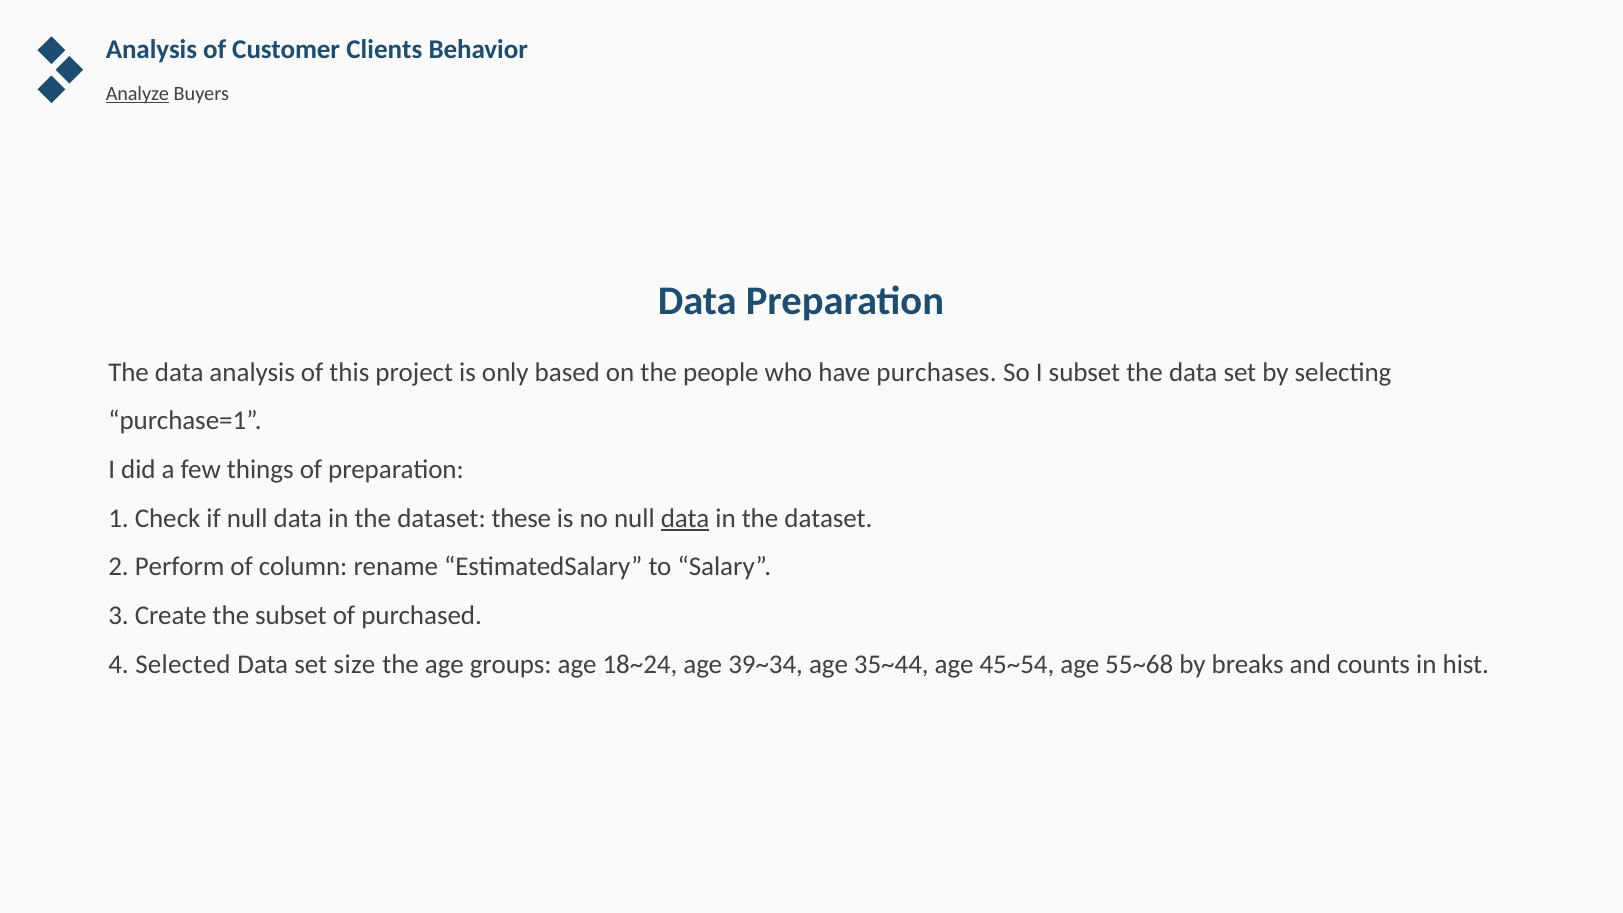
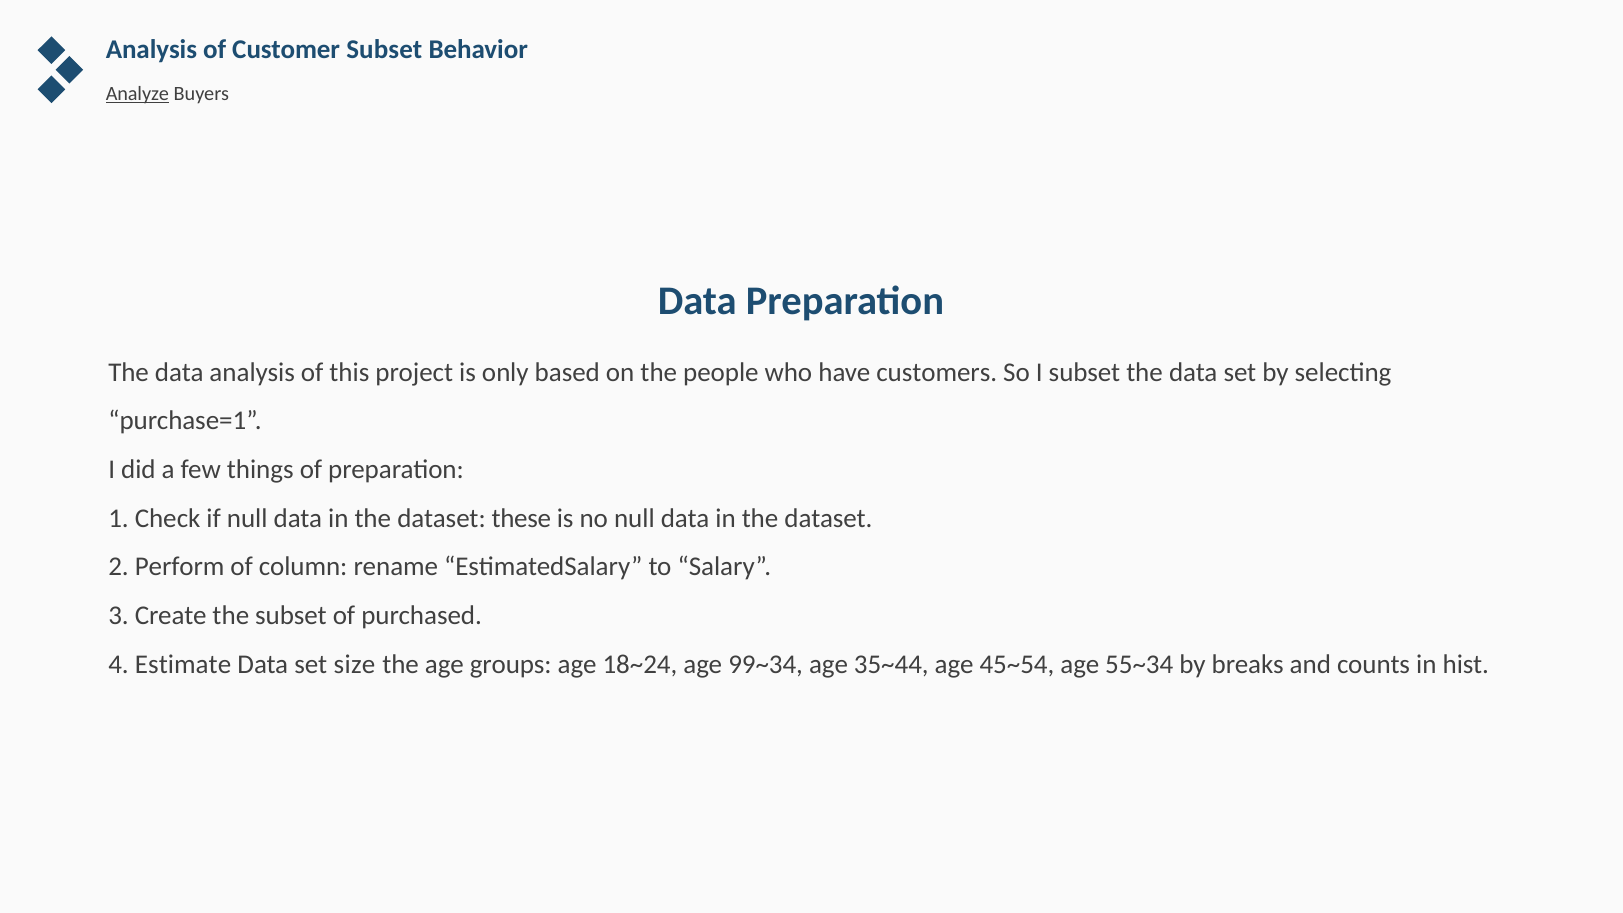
Customer Clients: Clients -> Subset
purchases: purchases -> customers
data at (685, 518) underline: present -> none
Selected: Selected -> Estimate
39~34: 39~34 -> 99~34
55~68: 55~68 -> 55~34
